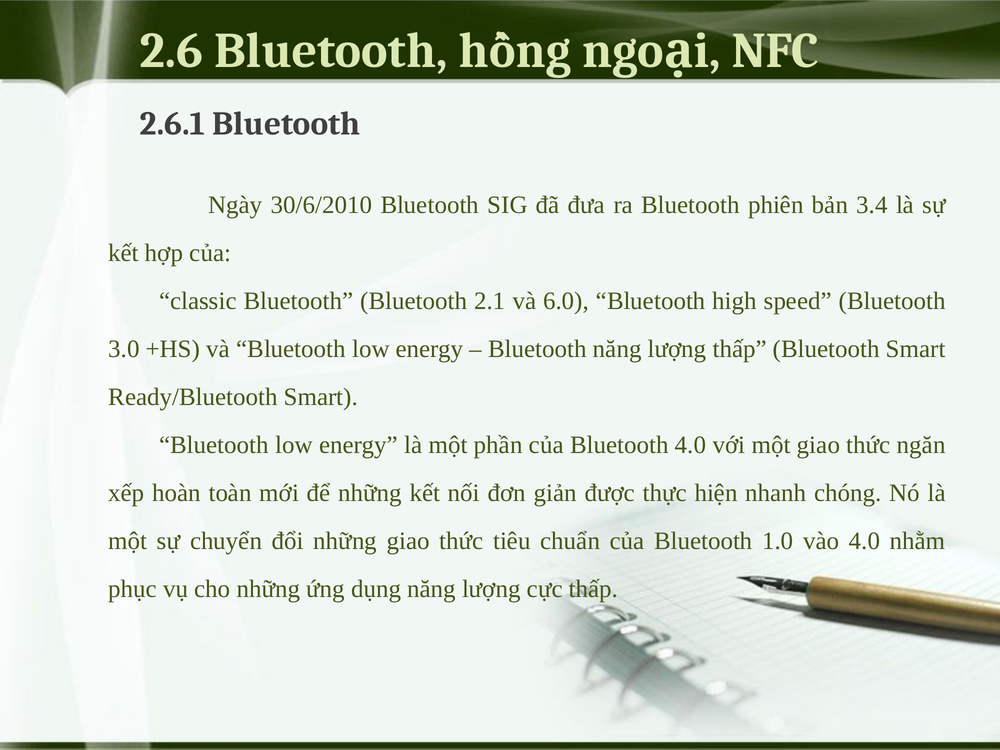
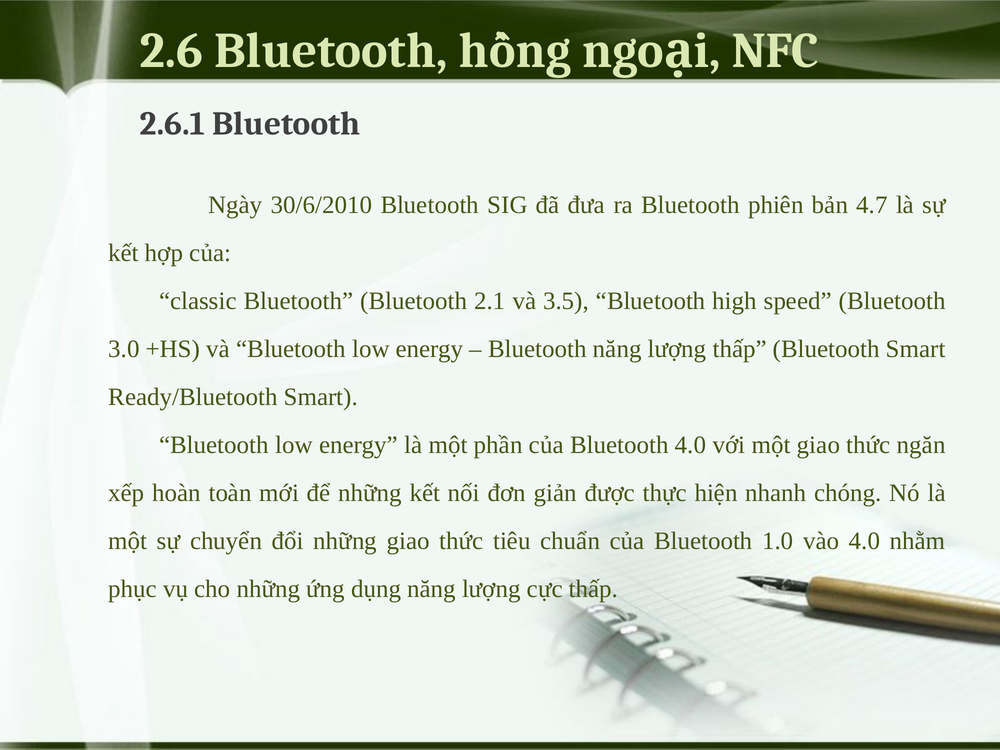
3.4: 3.4 -> 4.7
6.0: 6.0 -> 3.5
